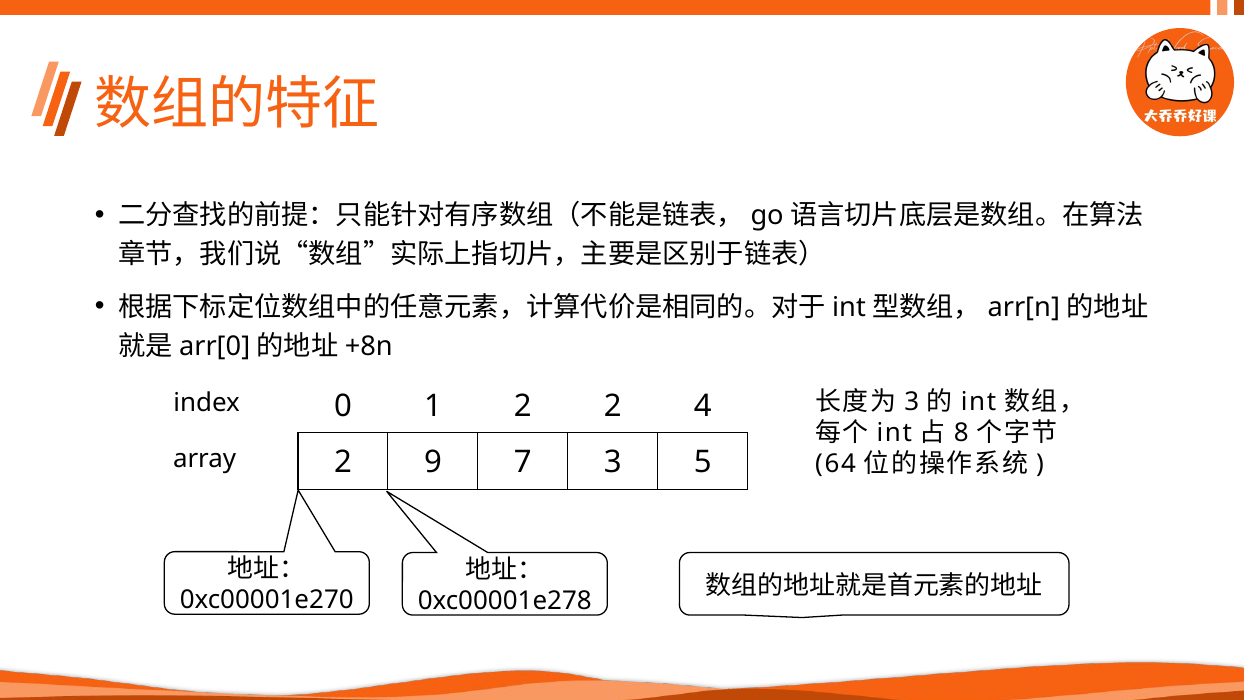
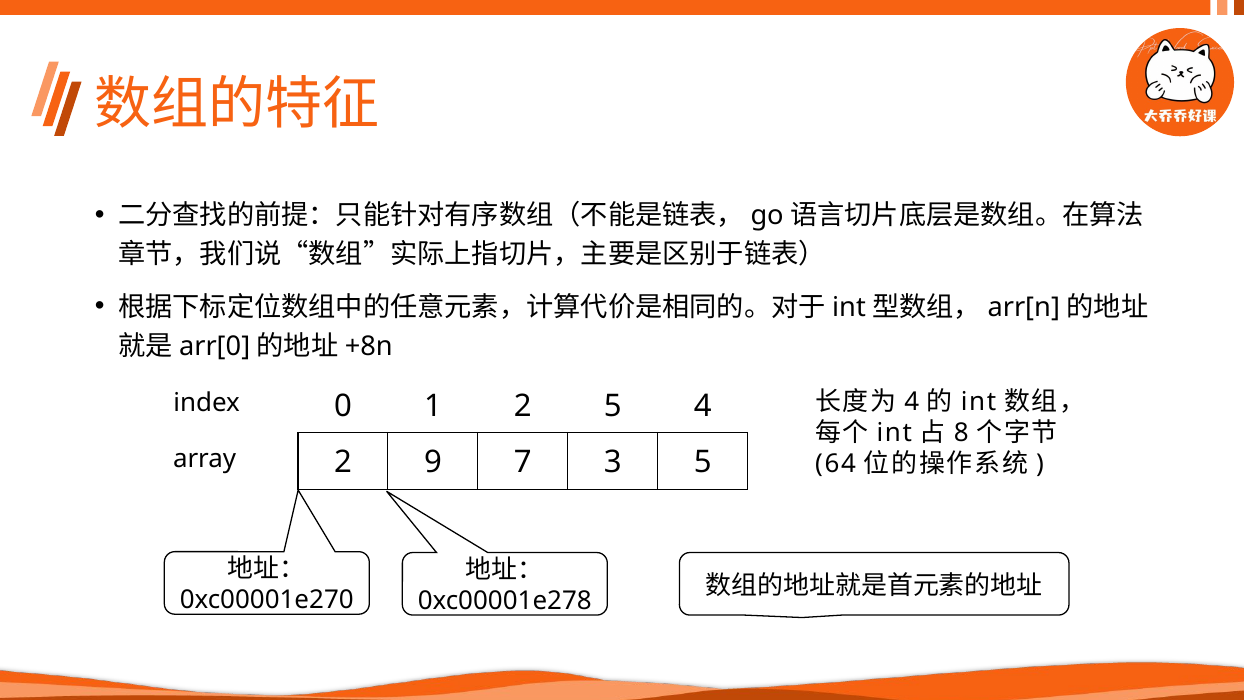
3 at (912, 401): 3 -> 4
2 2: 2 -> 5
